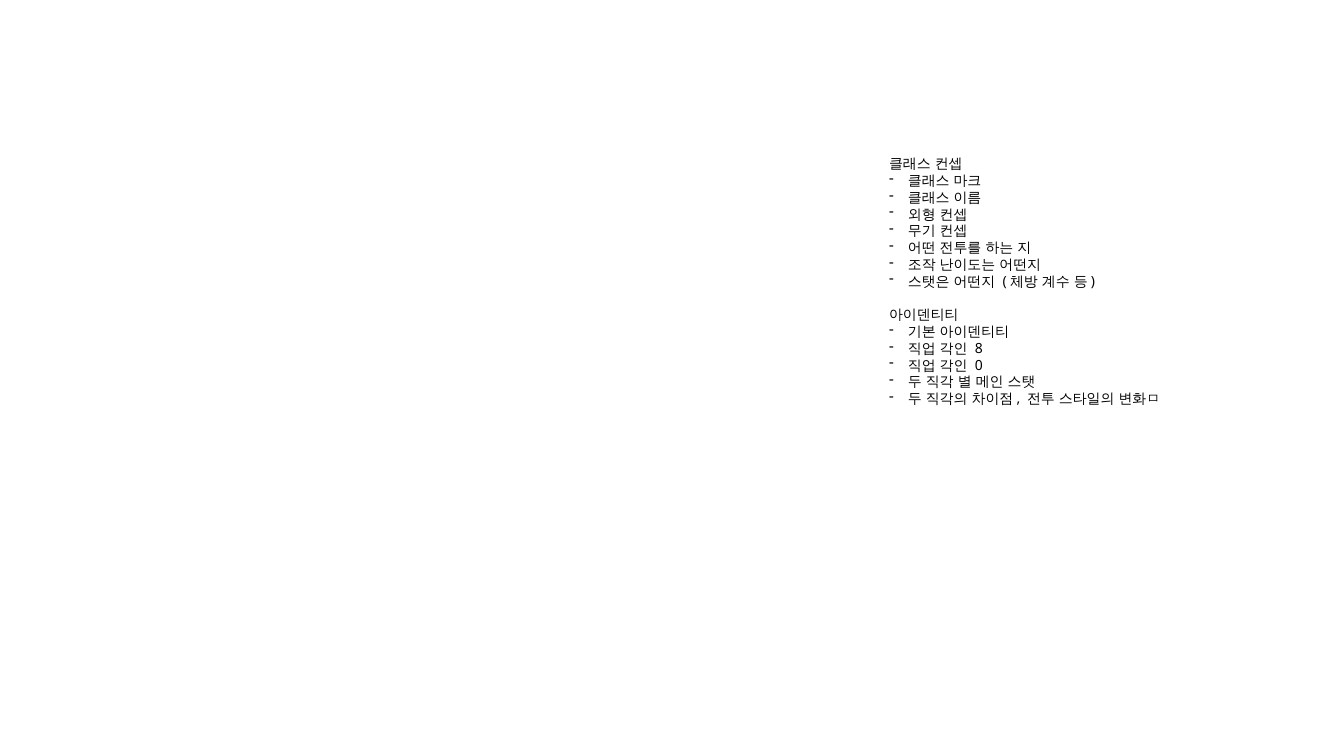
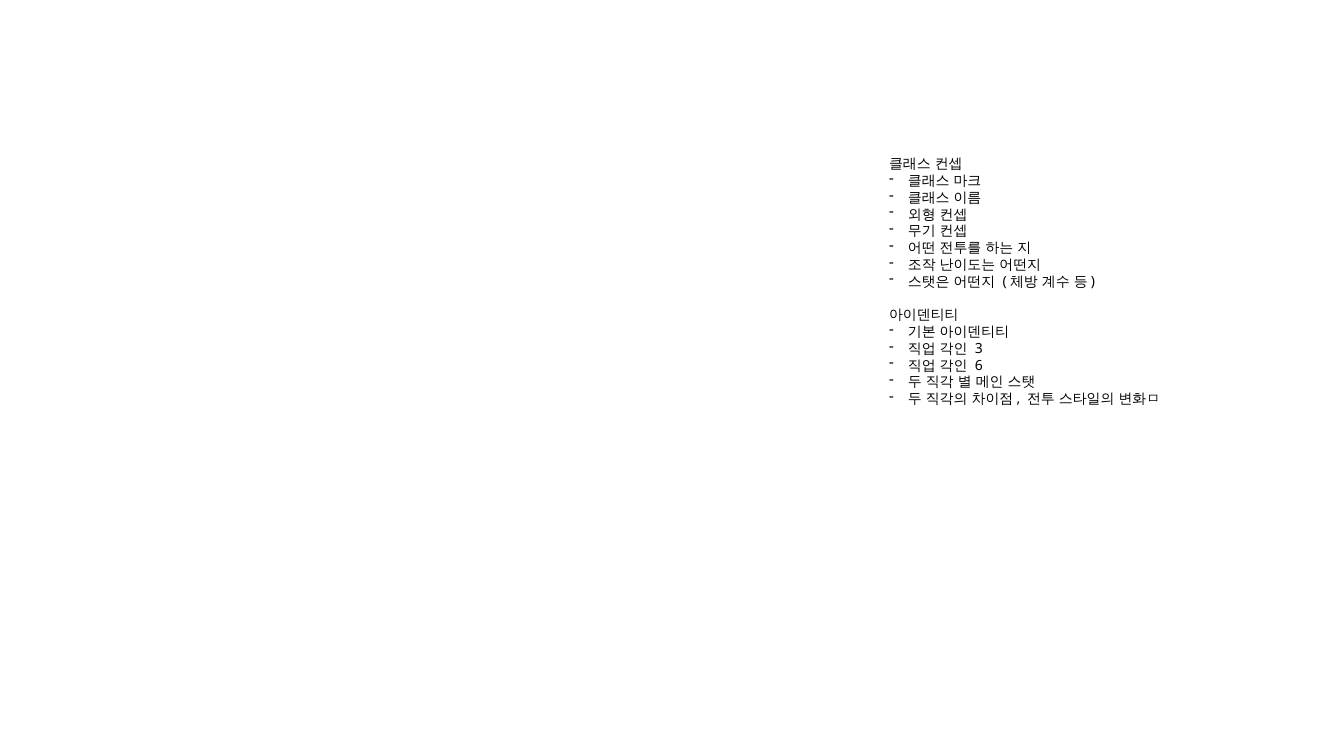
8: 8 -> 3
0: 0 -> 6
